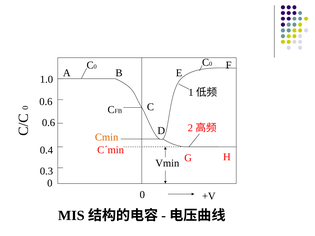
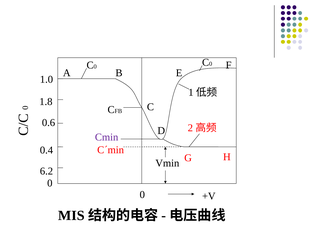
0.6 at (46, 102): 0.6 -> 1.8
Cmin colour: orange -> purple
0.3: 0.3 -> 6.2
